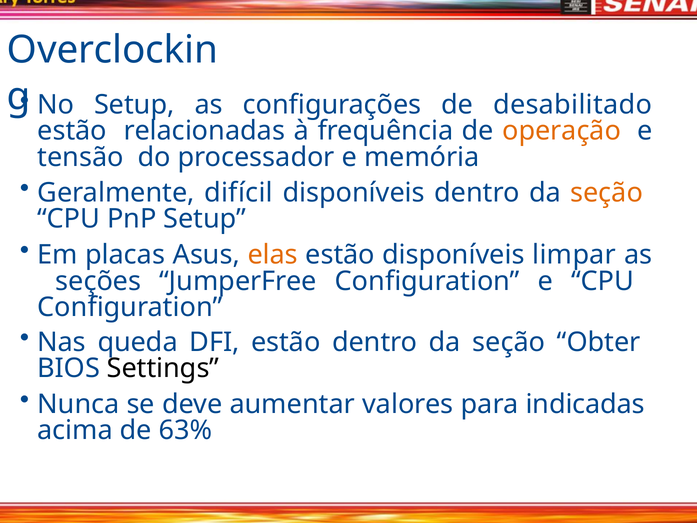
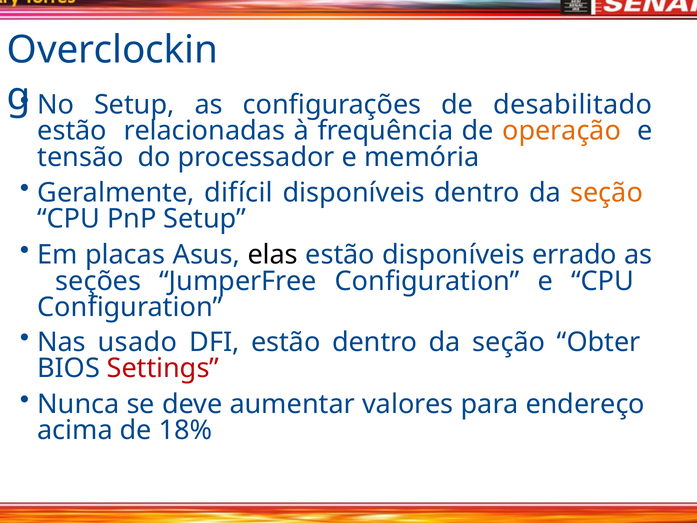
elas colour: orange -> black
limpar: limpar -> errado
queda: queda -> usado
Settings colour: black -> red
indicadas: indicadas -> endereço
63%: 63% -> 18%
